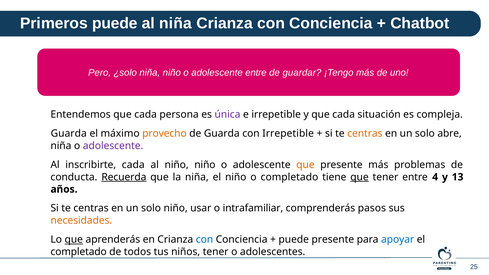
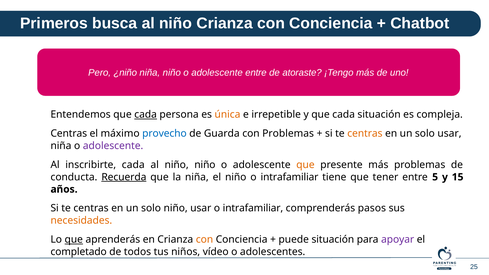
Primeros puede: puede -> busca
niña at (175, 23): niña -> niño
¿solo: ¿solo -> ¿niño
guardar: guardar -> atoraste
cada at (146, 115) underline: none -> present
única colour: purple -> orange
Guarda at (69, 134): Guarda -> Centras
provecho colour: orange -> blue
con Irrepetible: Irrepetible -> Problemas
solo abre: abre -> usar
niño o completado: completado -> intrafamiliar
que at (360, 177) underline: present -> none
4: 4 -> 5
13: 13 -> 15
con at (205, 240) colour: blue -> orange
puede presente: presente -> situación
apoyar colour: blue -> purple
niños tener: tener -> vídeo
